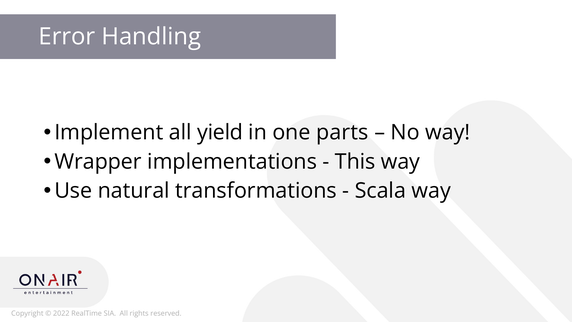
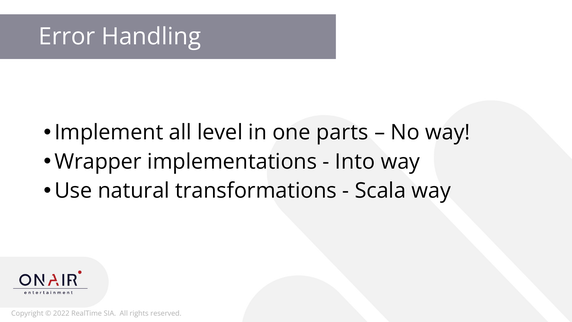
yield: yield -> level
This: This -> Into
